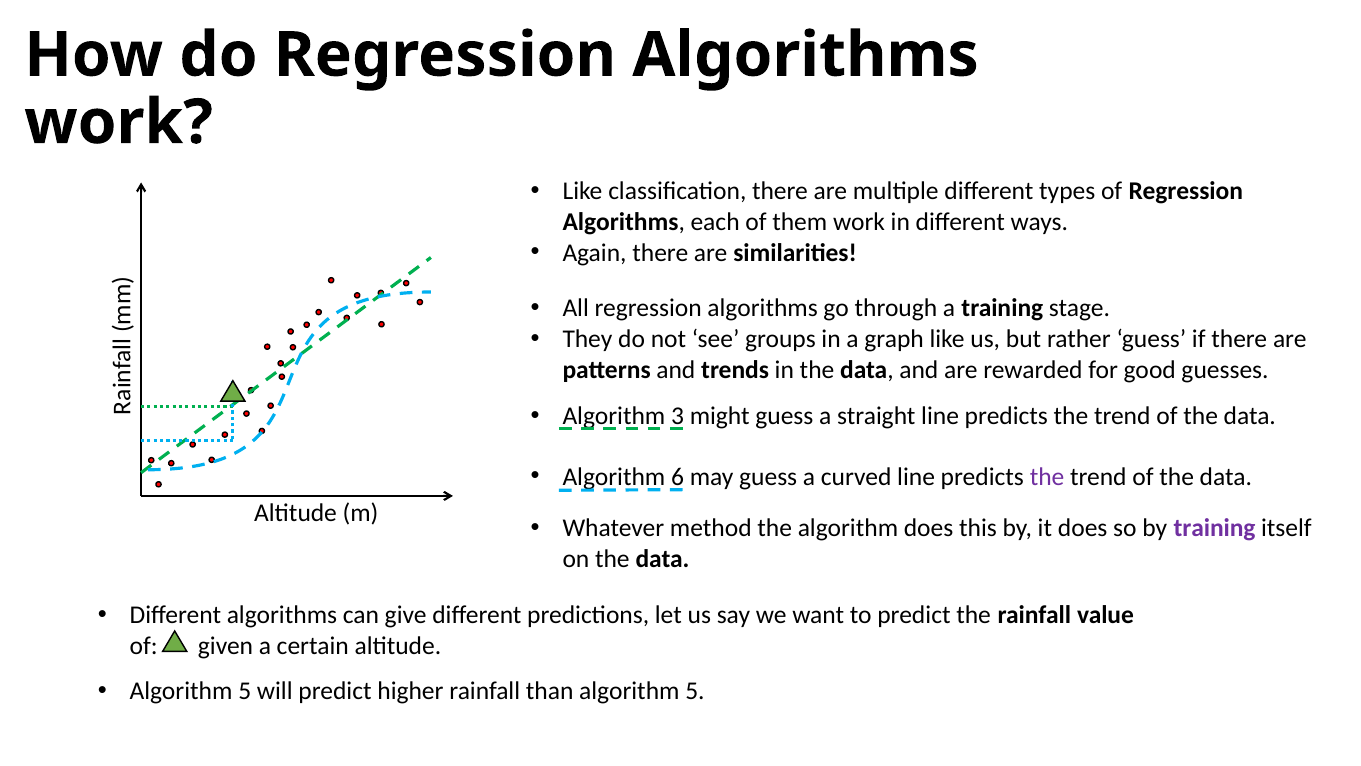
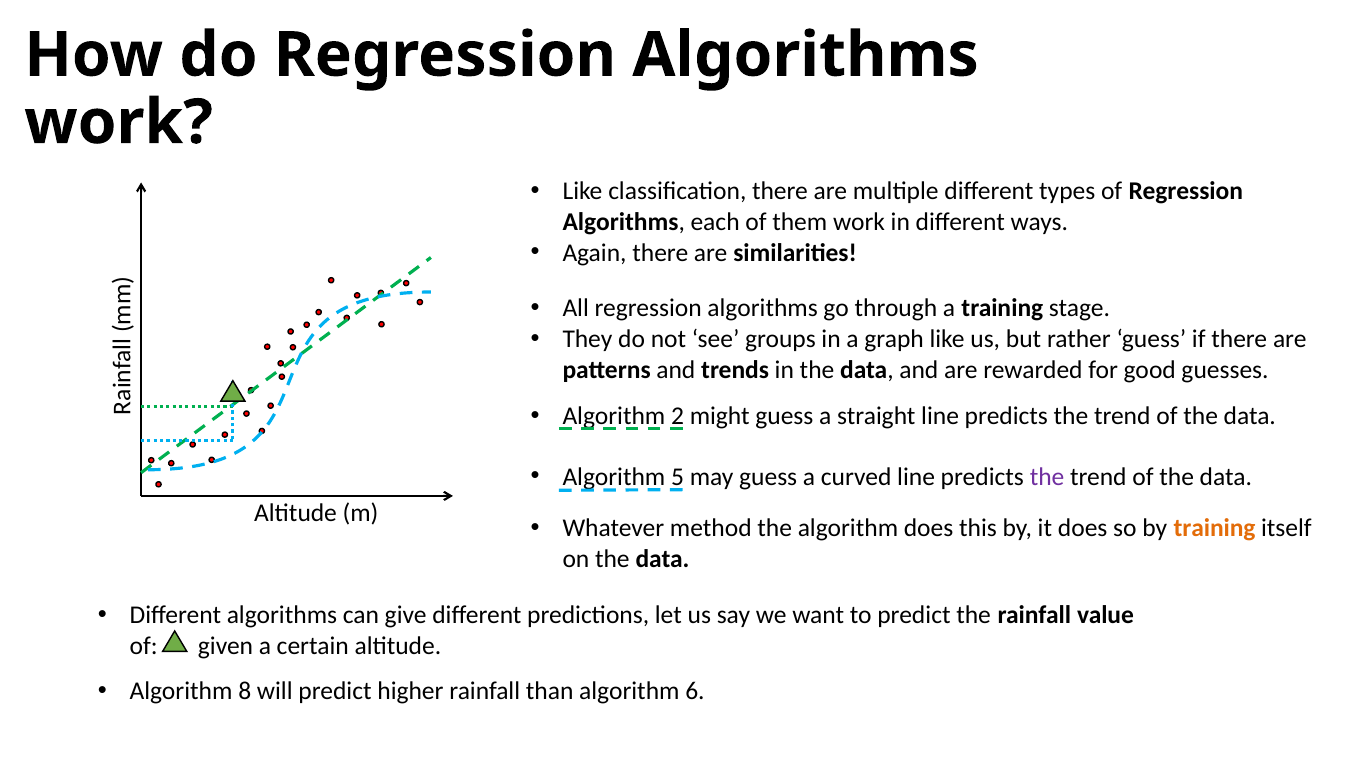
3: 3 -> 2
6: 6 -> 5
training at (1215, 528) colour: purple -> orange
5 at (245, 691): 5 -> 8
than algorithm 5: 5 -> 6
